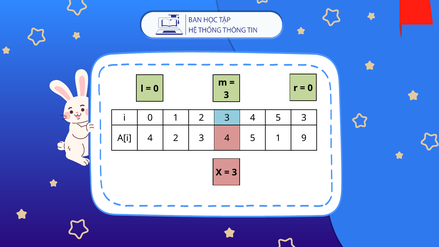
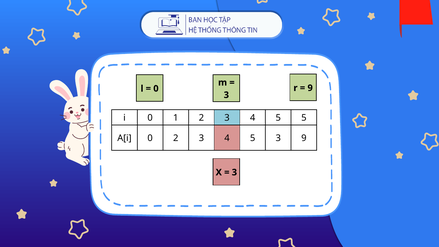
0 at (310, 88): 0 -> 9
5 3: 3 -> 5
A[i 4: 4 -> 0
5 1: 1 -> 3
